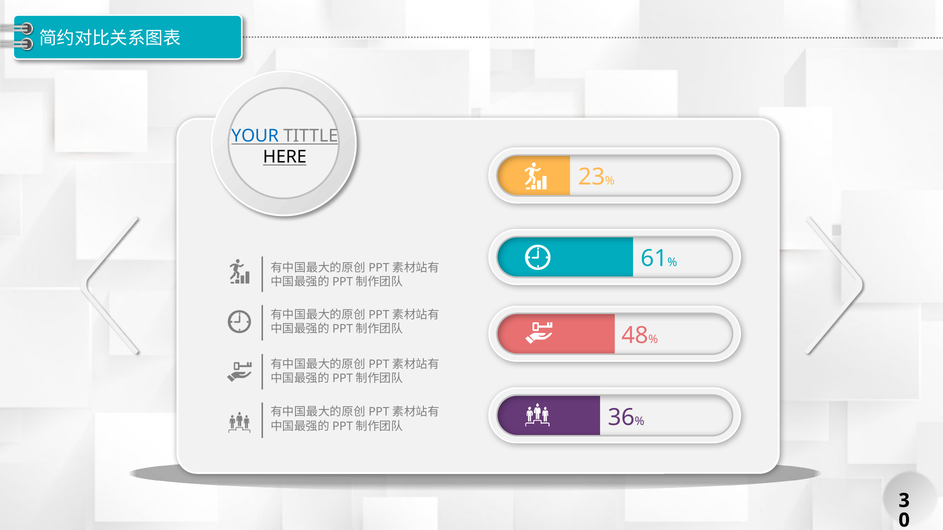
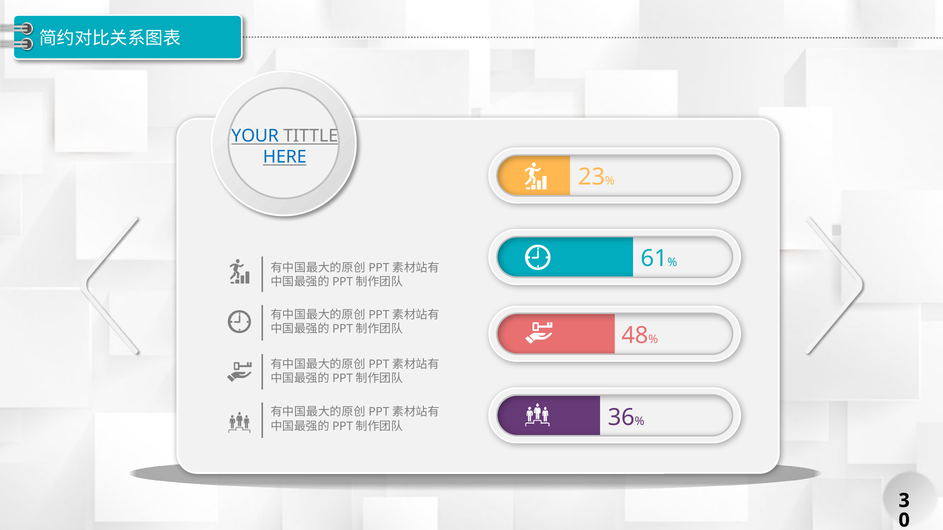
HERE colour: black -> blue
